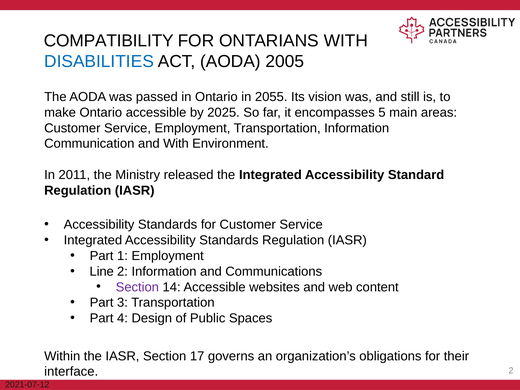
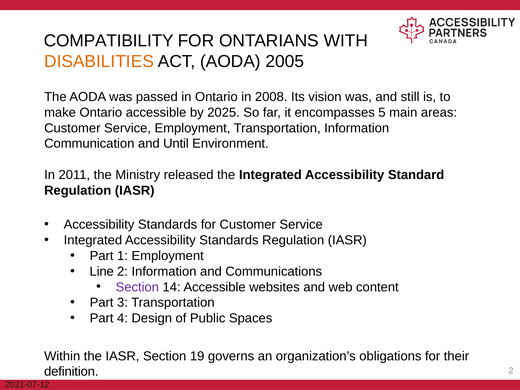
DISABILITIES colour: blue -> orange
2055: 2055 -> 2008
and With: With -> Until
17: 17 -> 19
interface: interface -> definition
